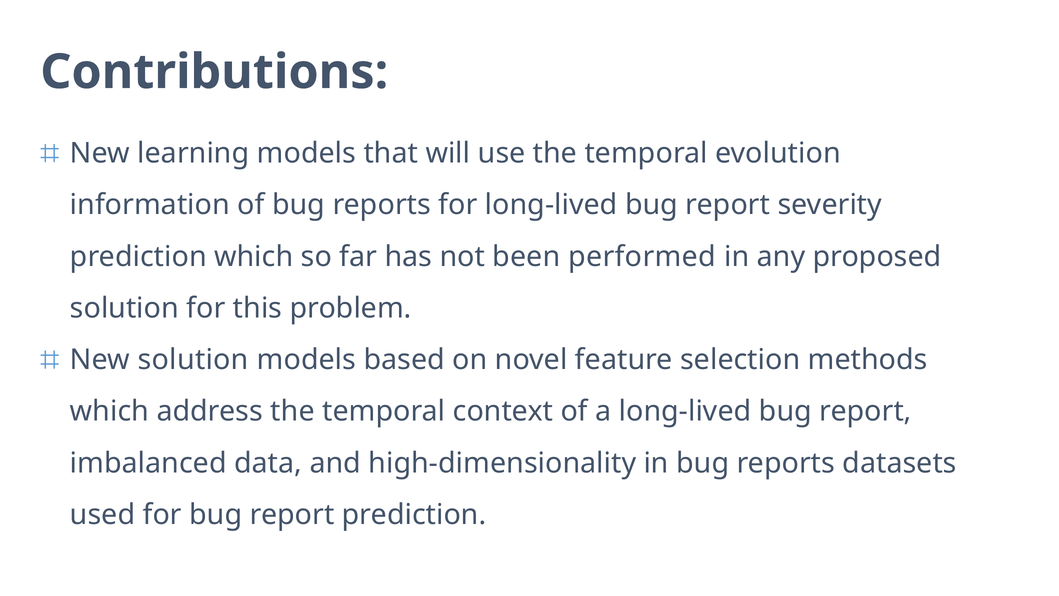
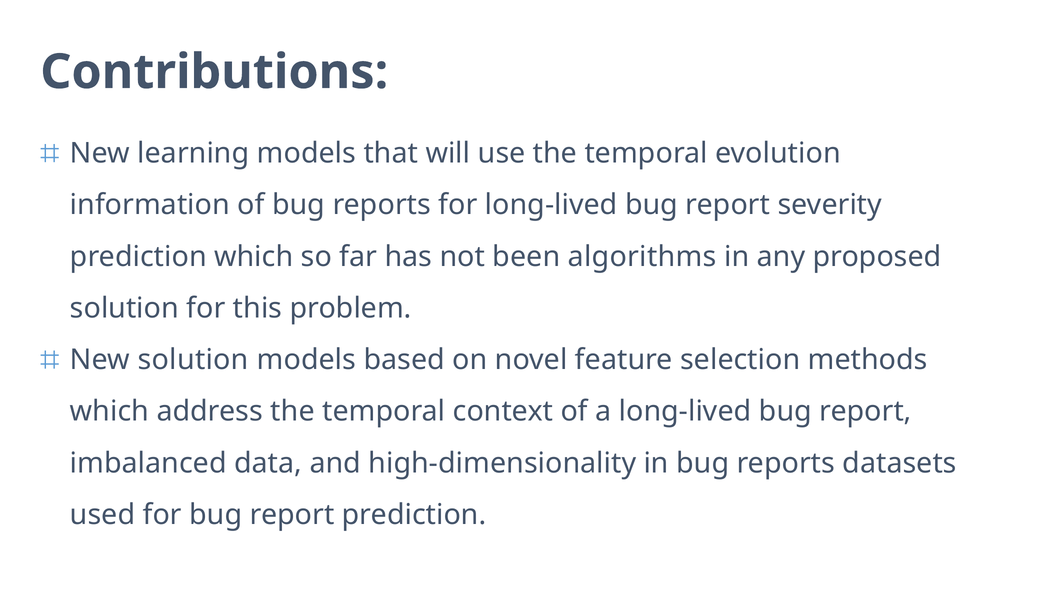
performed: performed -> algorithms
